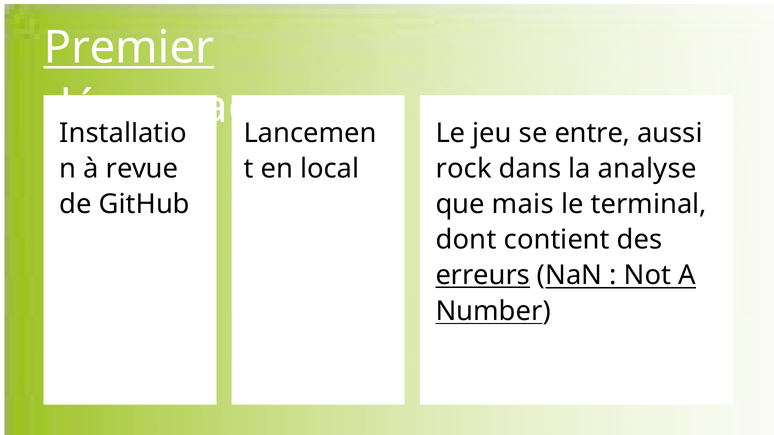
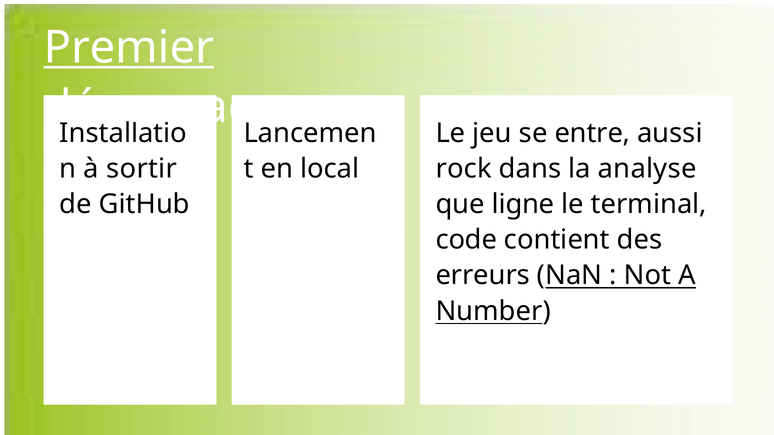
revue: revue -> sortir
mais: mais -> ligne
dont: dont -> code
erreurs underline: present -> none
